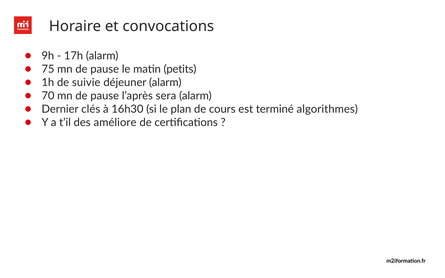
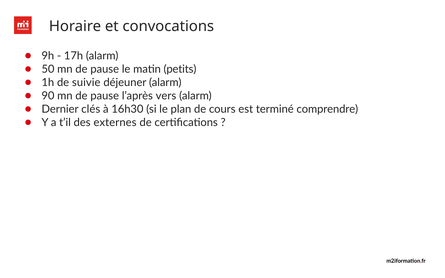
75: 75 -> 50
70: 70 -> 90
sera: sera -> vers
algorithmes: algorithmes -> comprendre
améliore: améliore -> externes
